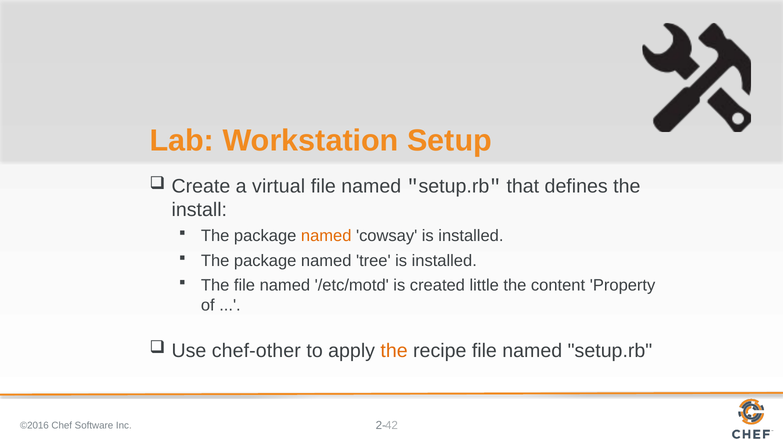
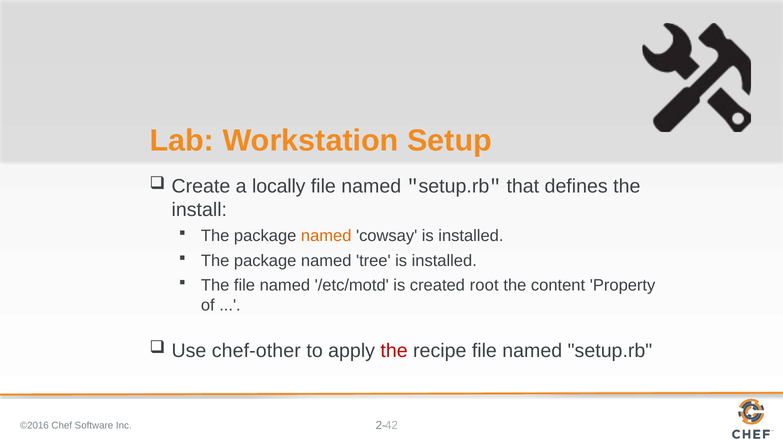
virtual: virtual -> locally
little: little -> root
the at (394, 351) colour: orange -> red
